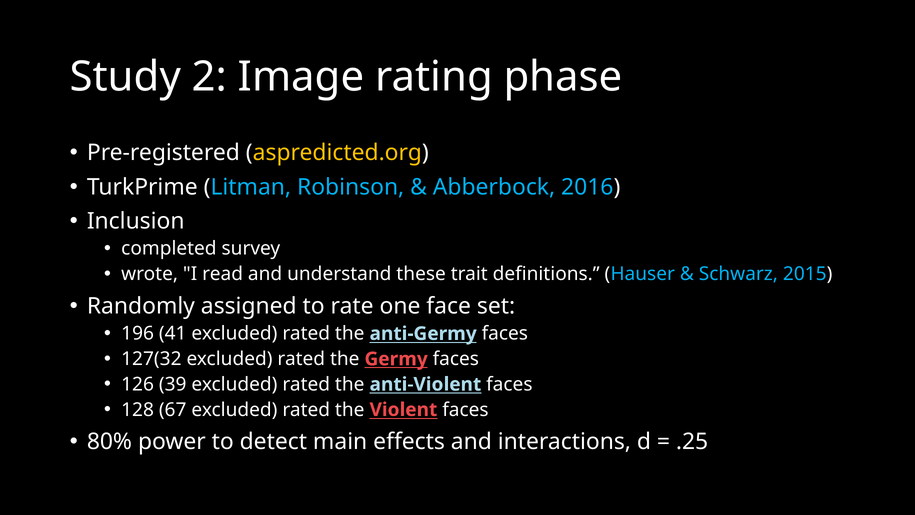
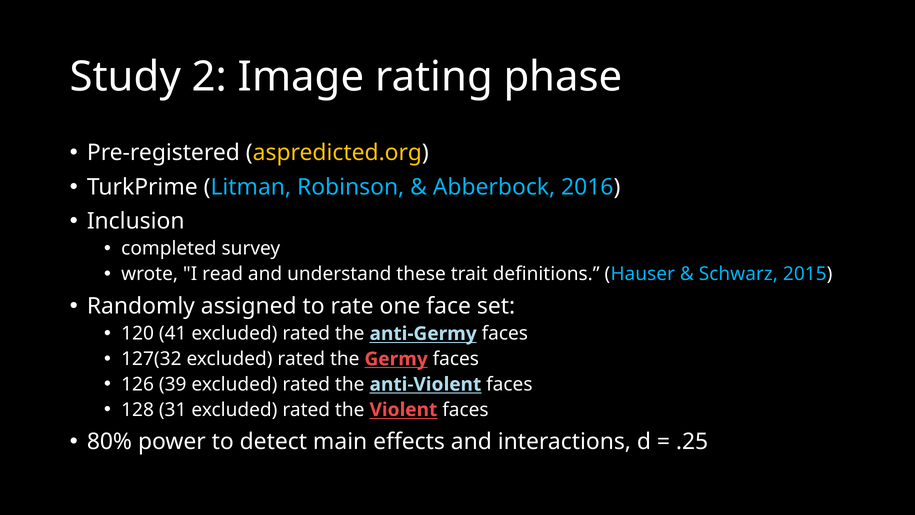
196: 196 -> 120
67: 67 -> 31
